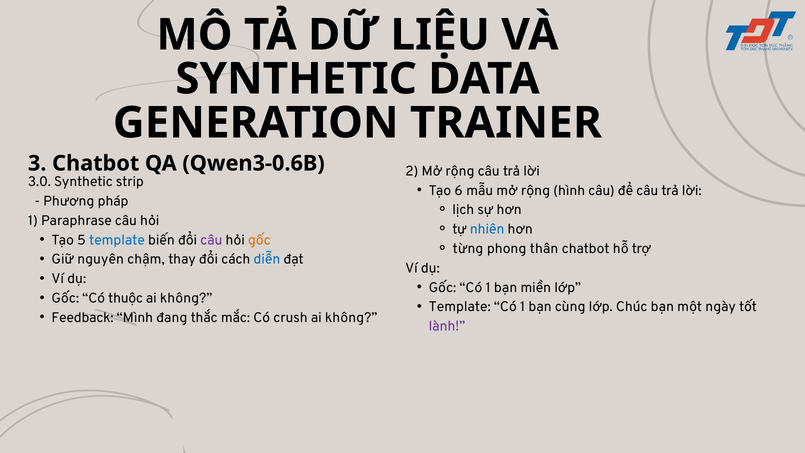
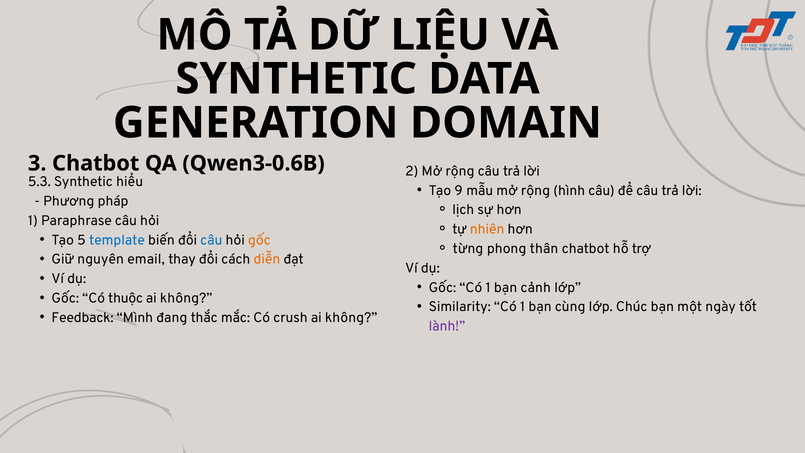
TRAINER: TRAINER -> DOMAIN
3.0: 3.0 -> 5.3
strip: strip -> hiểu
6: 6 -> 9
nhiên colour: blue -> orange
câu at (211, 240) colour: purple -> blue
chậm: chậm -> email
diễn colour: blue -> orange
miền: miền -> cảnh
Template at (460, 307): Template -> Similarity
